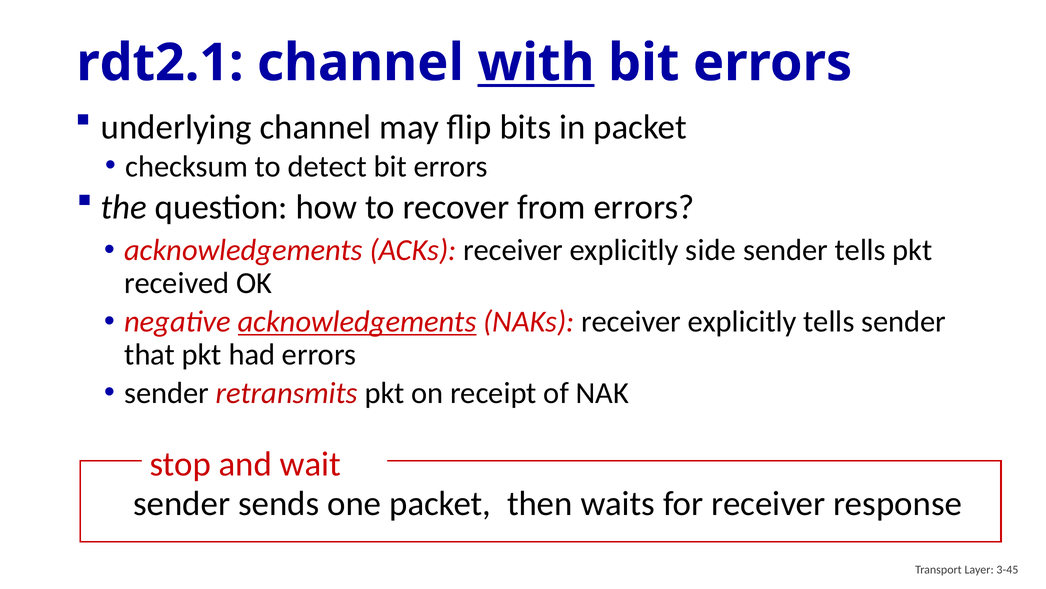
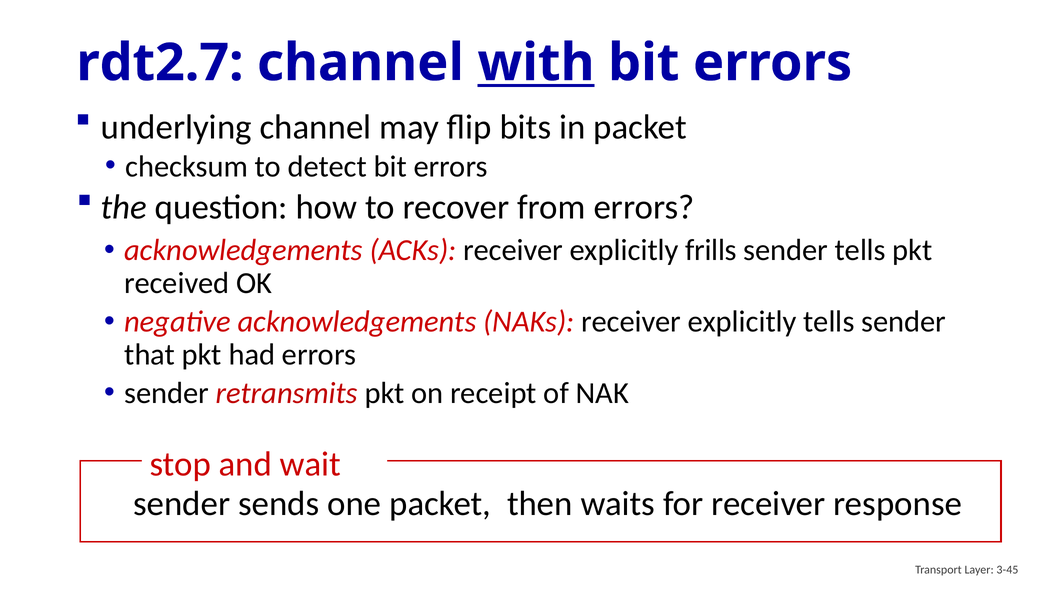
rdt2.1: rdt2.1 -> rdt2.7
side: side -> frills
acknowledgements at (357, 321) underline: present -> none
